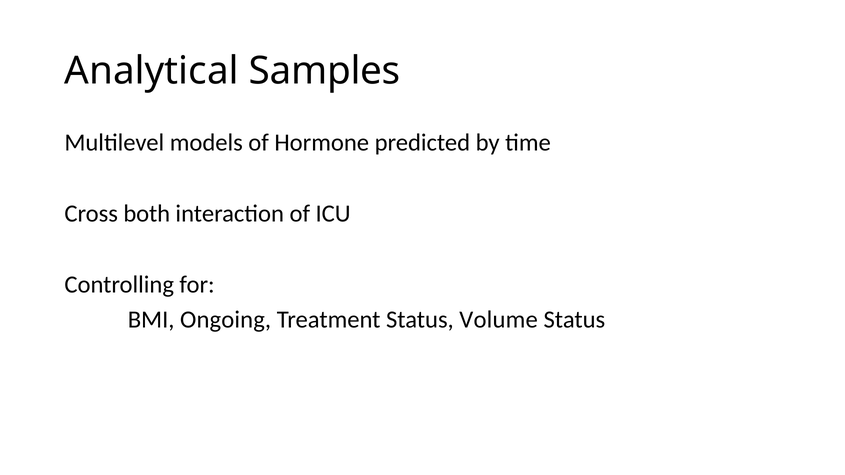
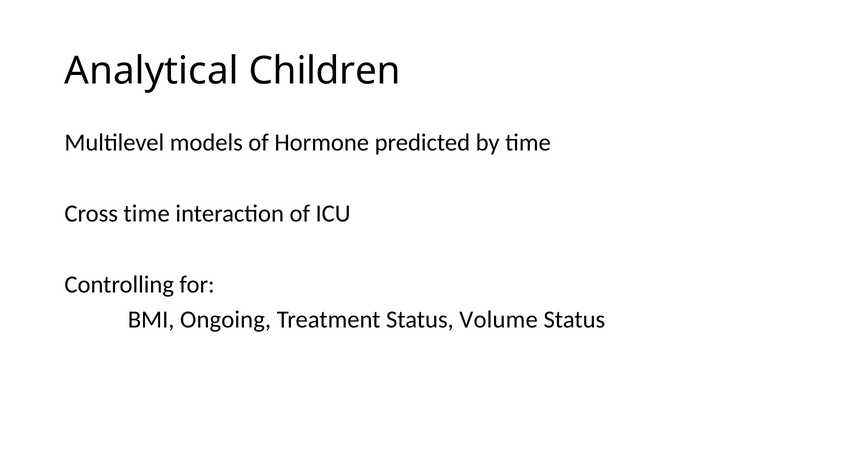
Samples: Samples -> Children
Cross both: both -> time
